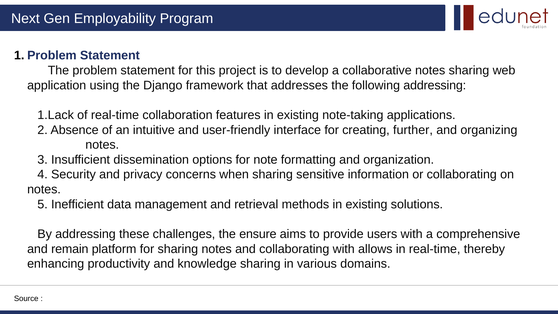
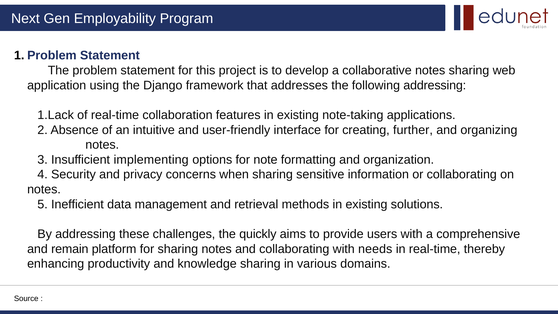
dissemination: dissemination -> implementing
ensure: ensure -> quickly
allows: allows -> needs
